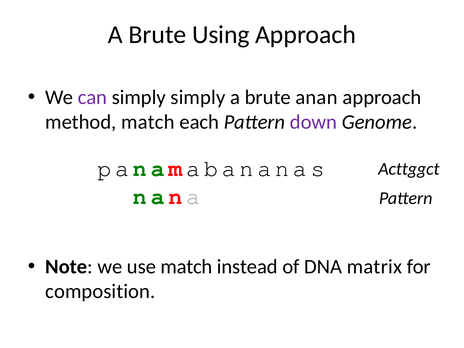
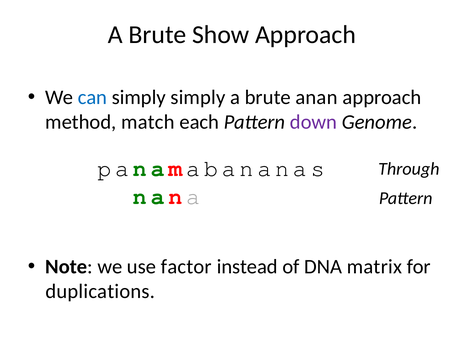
Using: Using -> Show
can colour: purple -> blue
Acttggct: Acttggct -> Through
use match: match -> factor
composition: composition -> duplications
